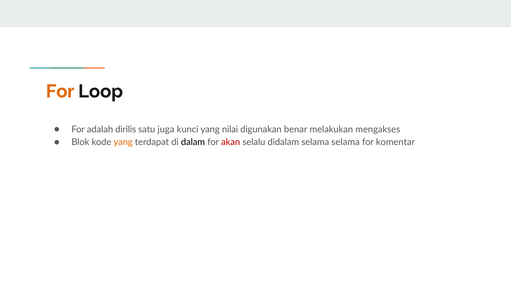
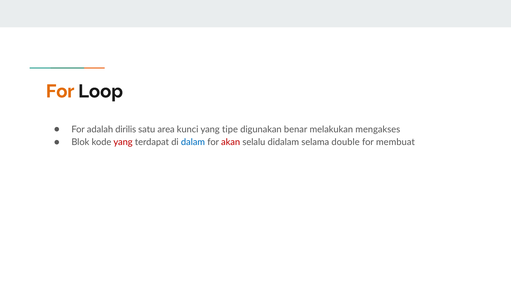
juga: juga -> area
nilai: nilai -> tipe
yang at (123, 142) colour: orange -> red
dalam colour: black -> blue
selama selama: selama -> double
komentar: komentar -> membuat
